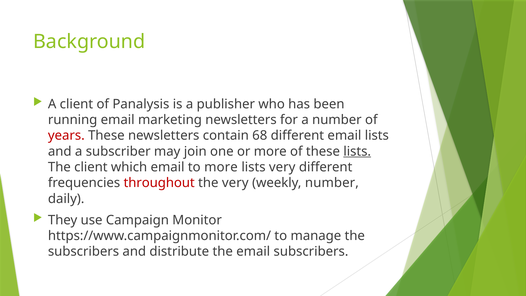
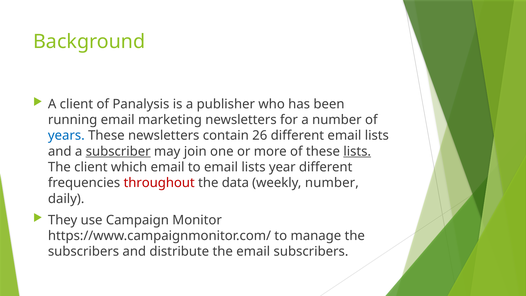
years colour: red -> blue
68: 68 -> 26
subscriber underline: none -> present
to more: more -> email
lists very: very -> year
the very: very -> data
